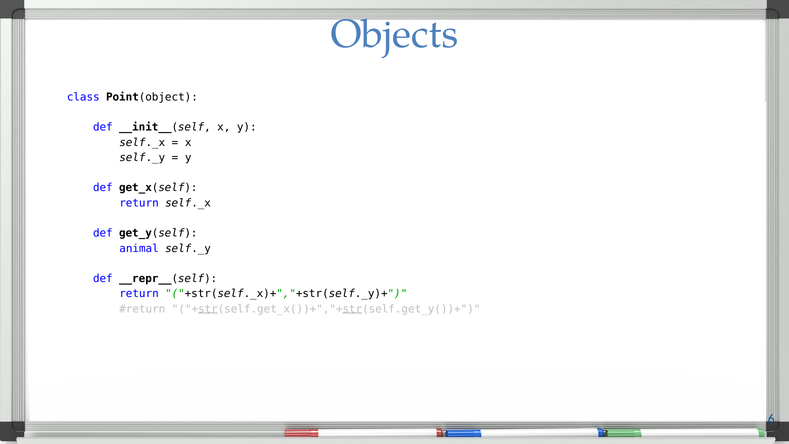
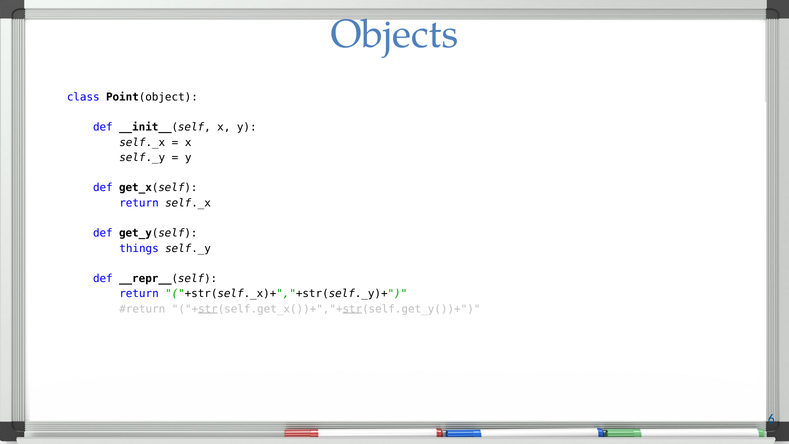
animal: animal -> things
